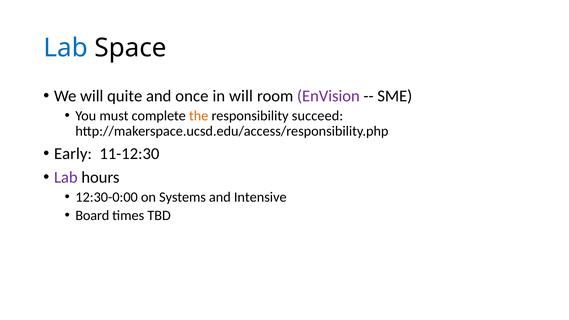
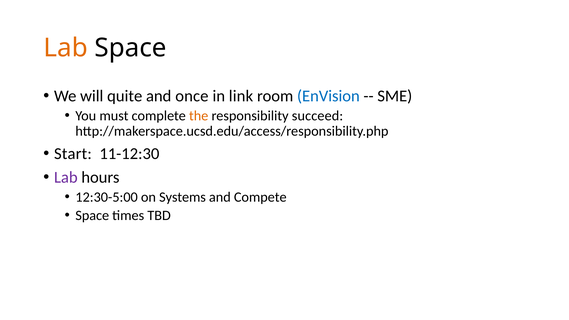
Lab at (66, 48) colour: blue -> orange
in will: will -> link
EnVision colour: purple -> blue
Early: Early -> Start
12:30-0:00: 12:30-0:00 -> 12:30-5:00
Intensive: Intensive -> Compete
Board at (92, 215): Board -> Space
